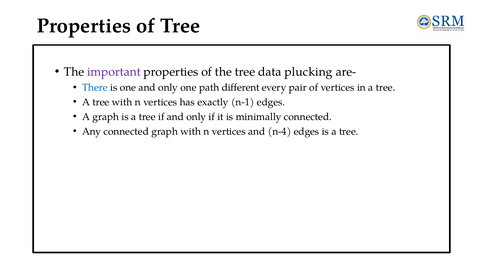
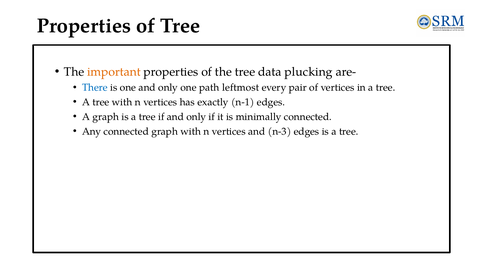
important colour: purple -> orange
different: different -> leftmost
n-4: n-4 -> n-3
